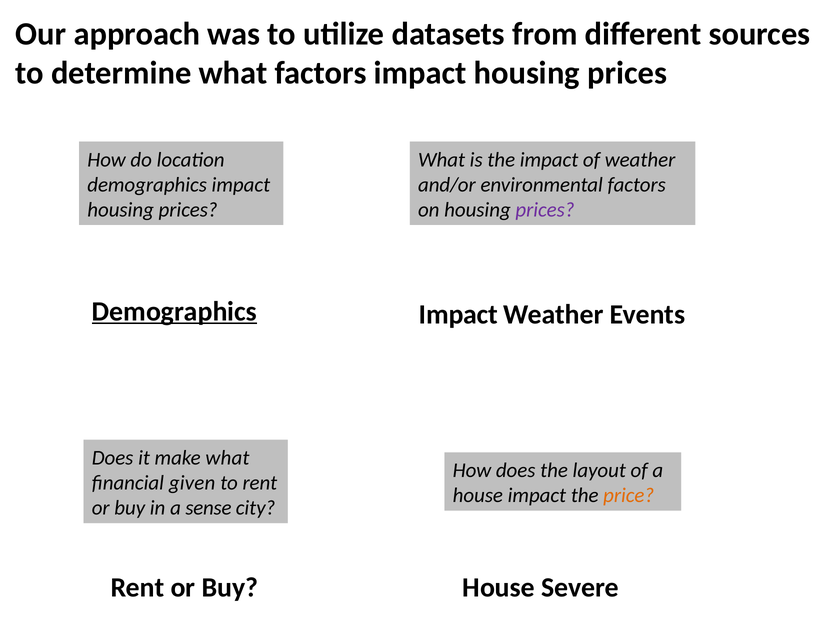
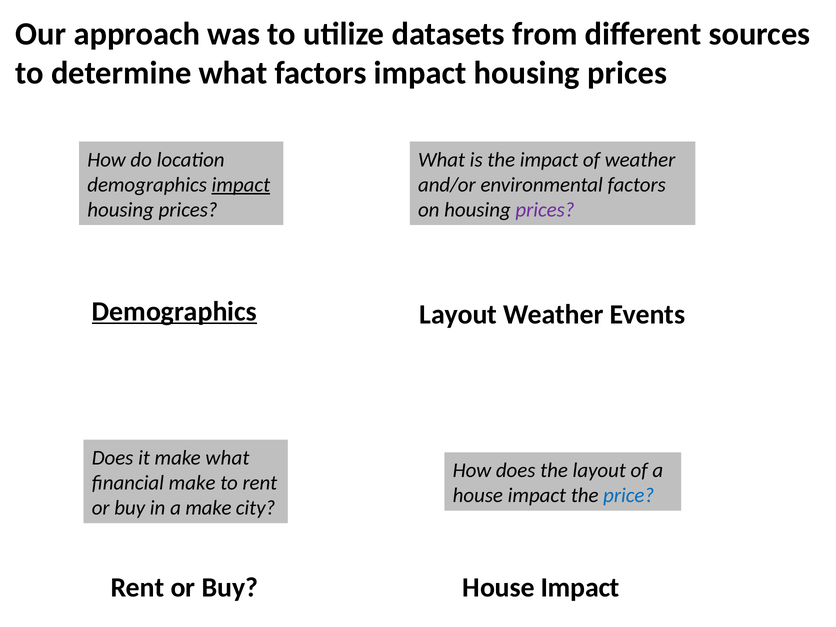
impact at (241, 185) underline: none -> present
Impact at (458, 314): Impact -> Layout
financial given: given -> make
price colour: orange -> blue
a sense: sense -> make
Severe at (580, 588): Severe -> Impact
